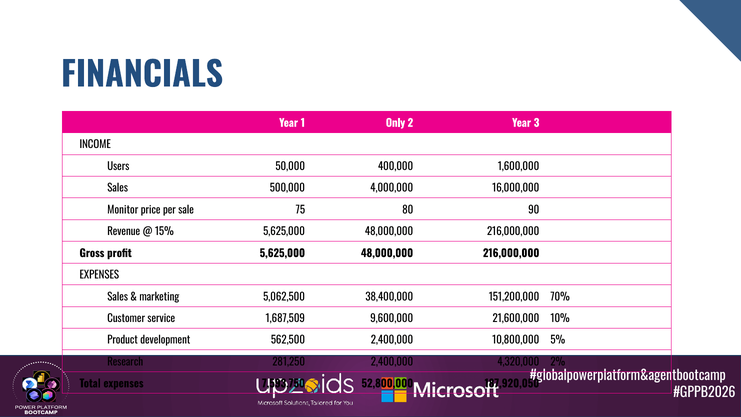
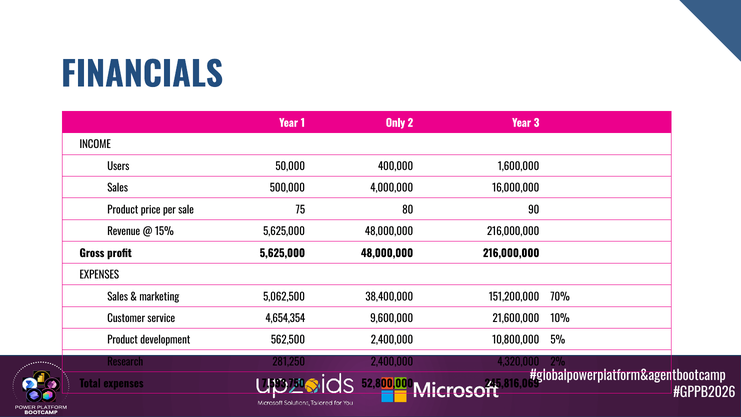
Monitor at (123, 210): Monitor -> Product
1,687,509: 1,687,509 -> 4,654,354
187,920,050: 187,920,050 -> 245,816,069
